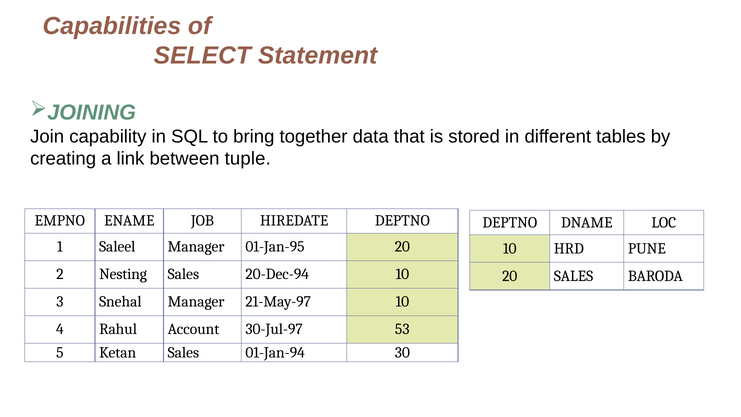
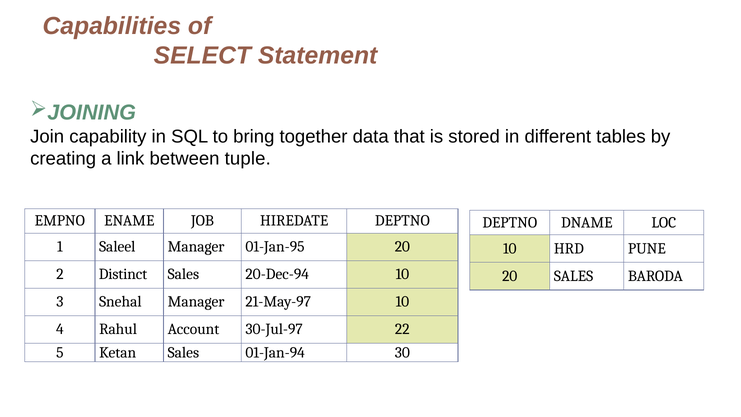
Nesting: Nesting -> Distinct
53: 53 -> 22
